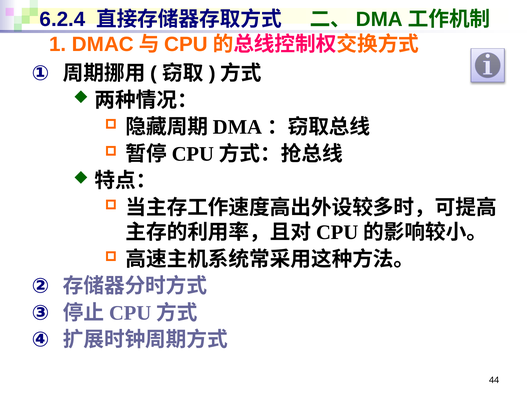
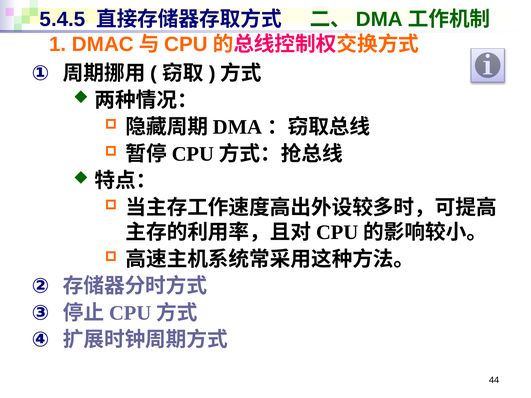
6.2.4: 6.2.4 -> 5.4.5
